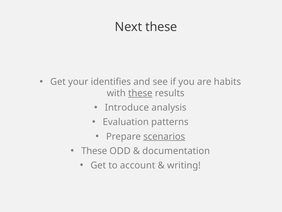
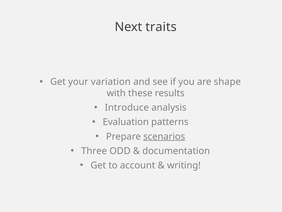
Next these: these -> traits
identifies: identifies -> variation
habits: habits -> shape
these at (140, 93) underline: present -> none
These at (94, 151): These -> Three
